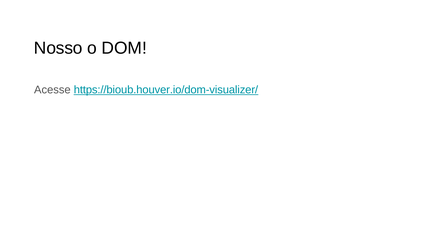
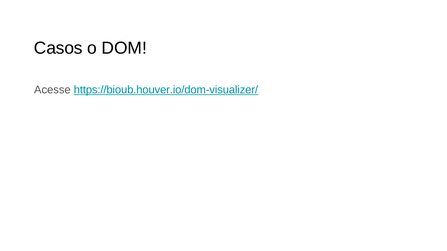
Nosso: Nosso -> Casos
